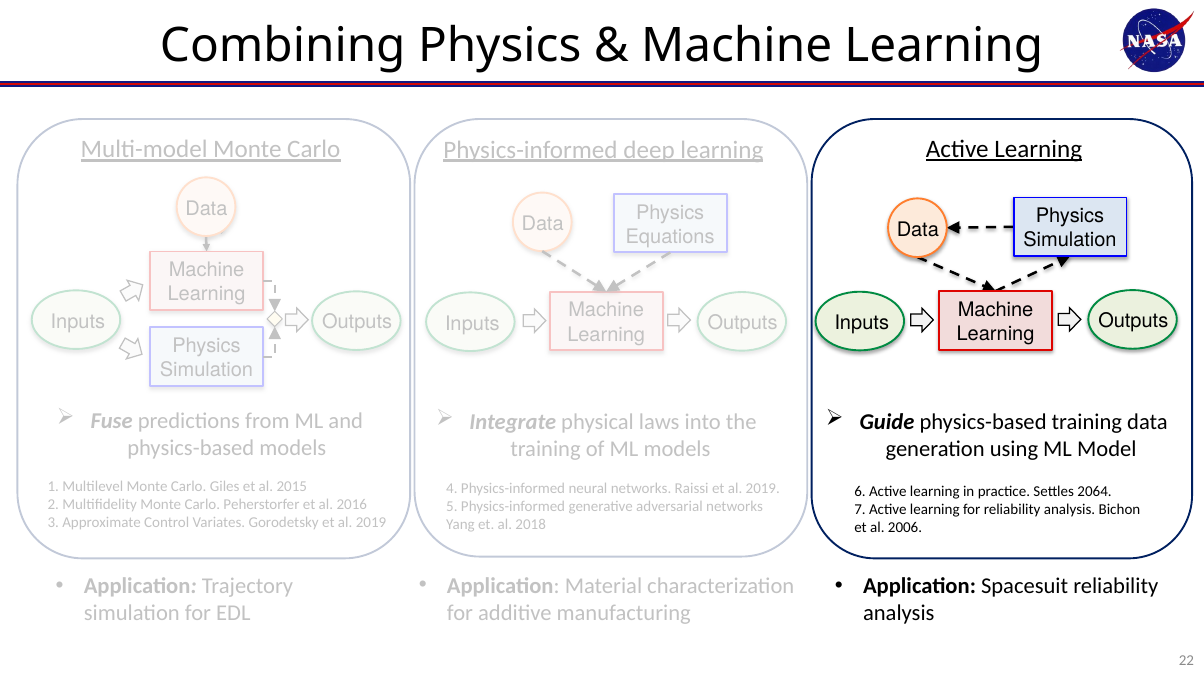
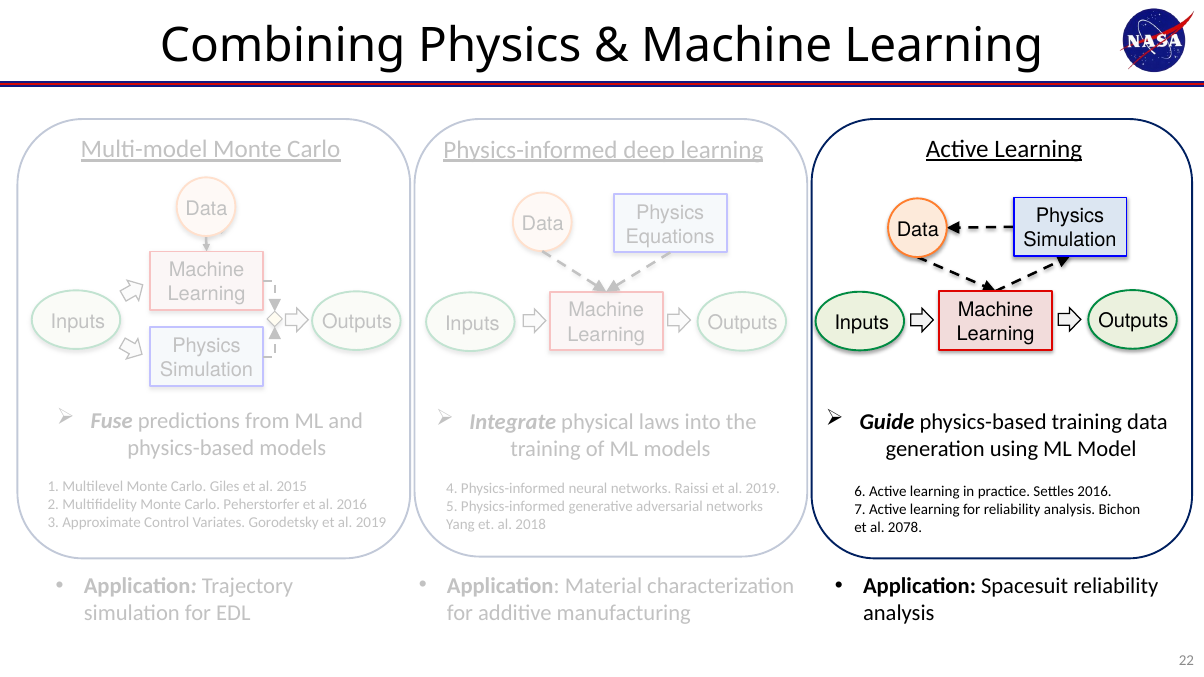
Settles 2064: 2064 -> 2016
2006: 2006 -> 2078
